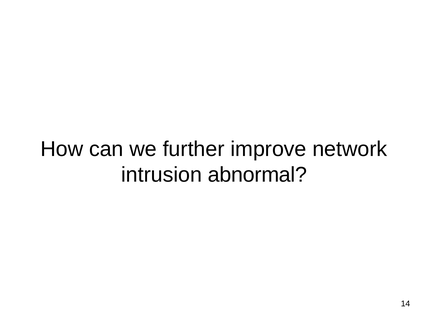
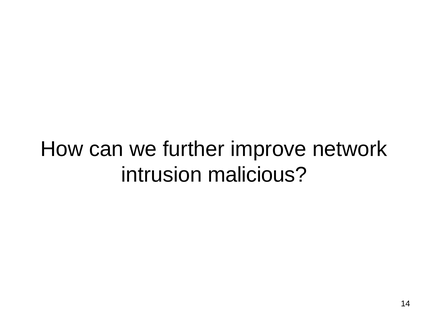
abnormal: abnormal -> malicious
